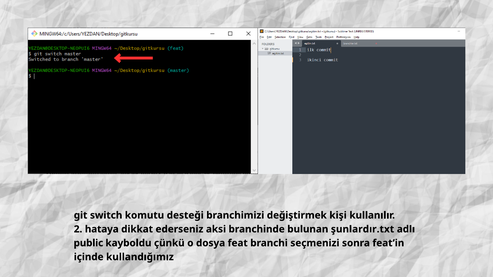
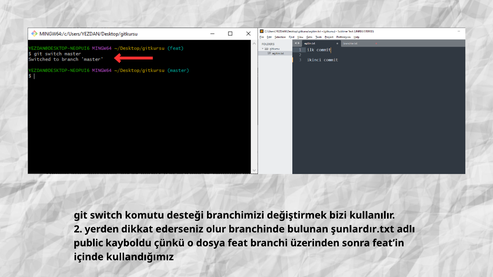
kişi: kişi -> bizi
hataya: hataya -> yerden
aksi: aksi -> olur
seçmenizi: seçmenizi -> üzerinden
